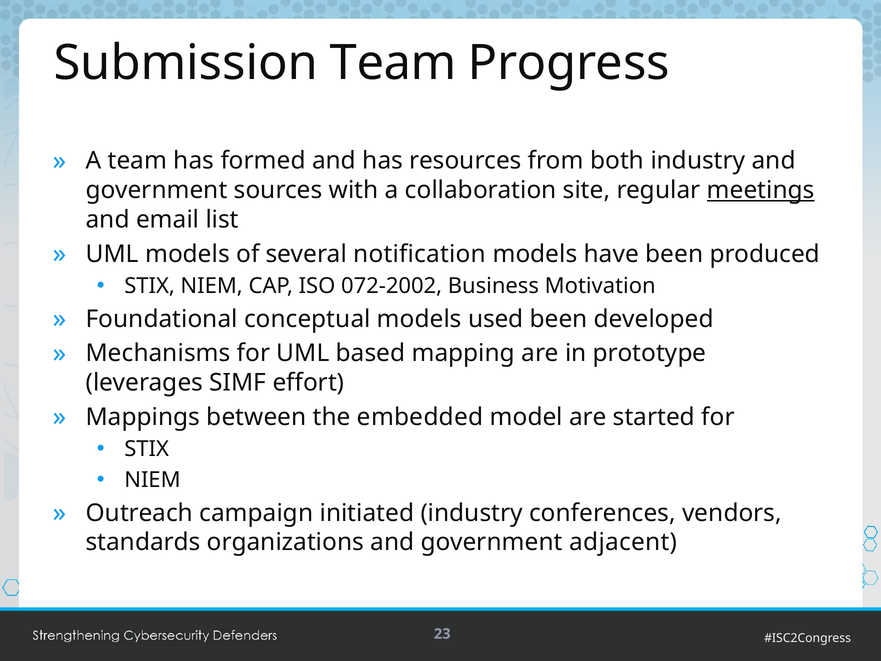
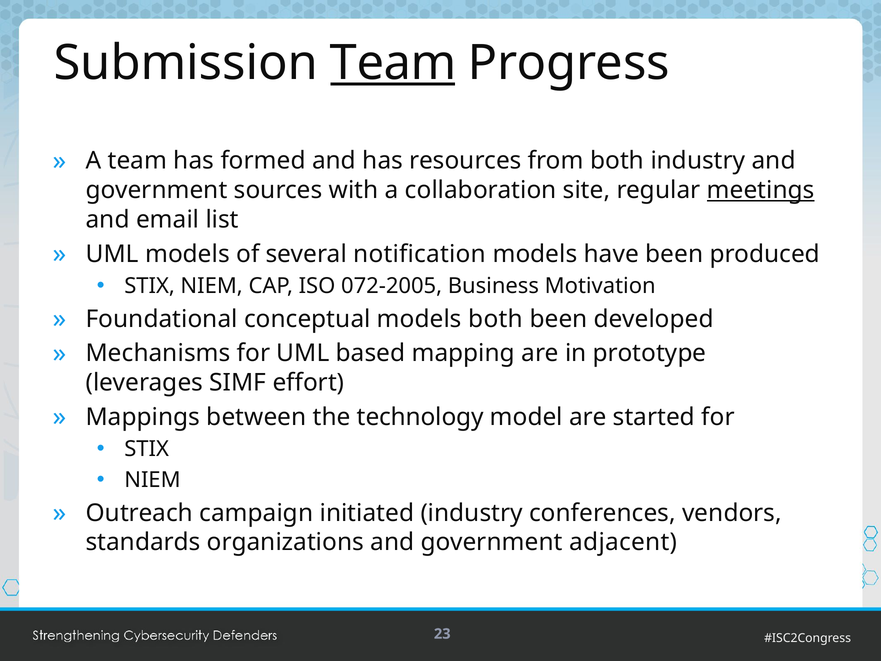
Team at (393, 63) underline: none -> present
072-2002: 072-2002 -> 072-2005
models used: used -> both
embedded: embedded -> technology
